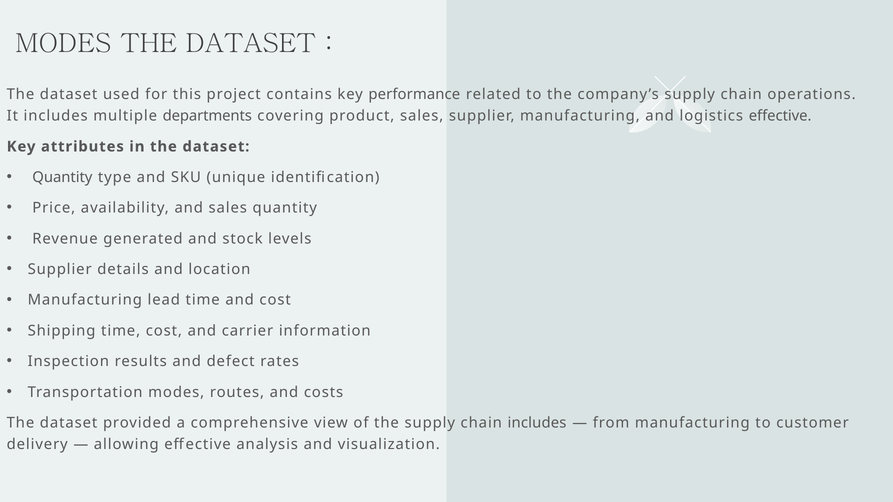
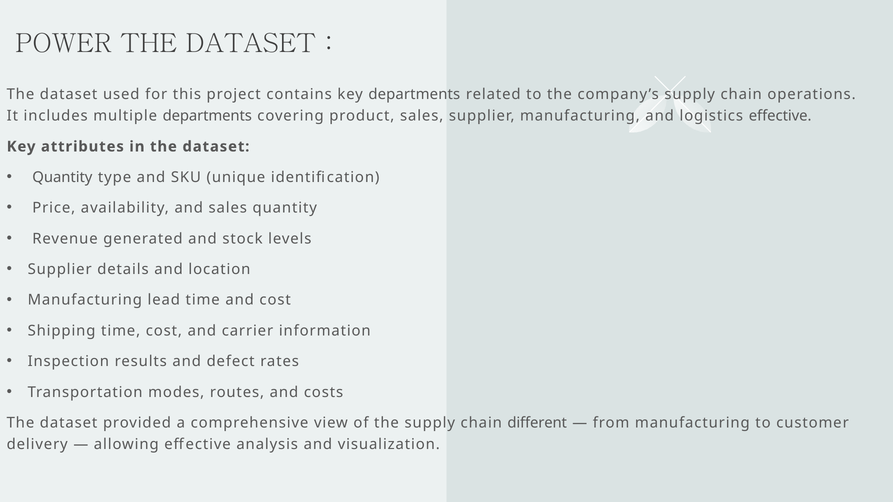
MODES at (63, 44): MODES -> POWER
key performance: performance -> departments
chain includes: includes -> different
